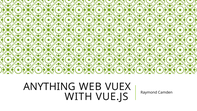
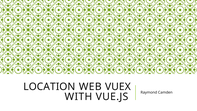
ANYTHING: ANYTHING -> LOCATION
